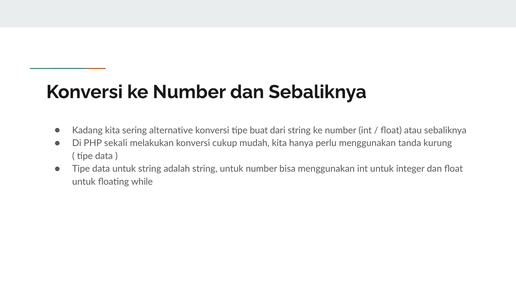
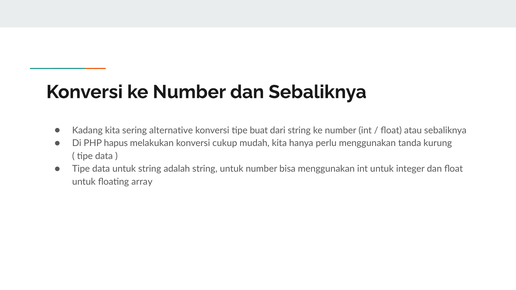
sekali: sekali -> hapus
while: while -> array
